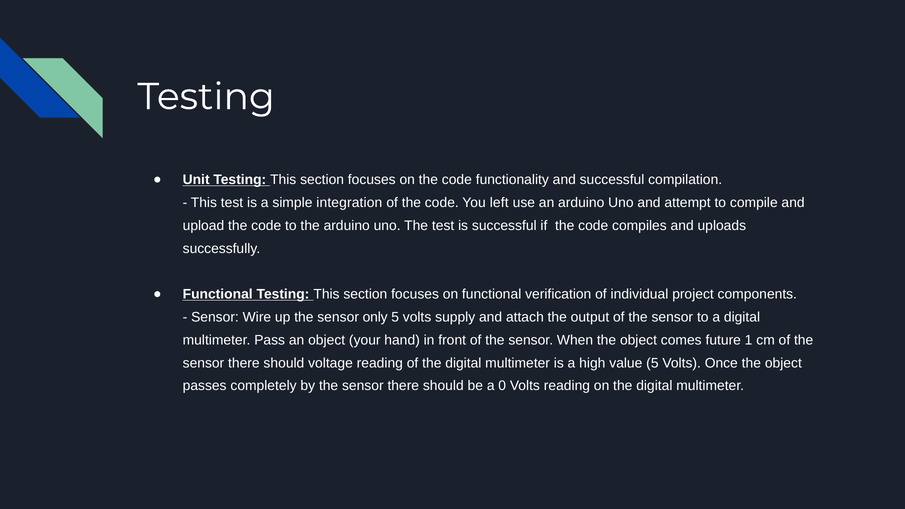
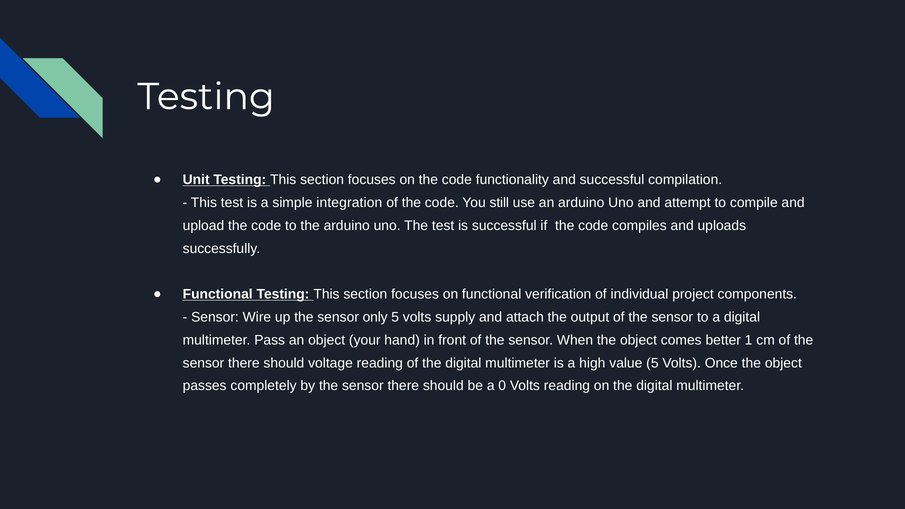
left: left -> still
future: future -> better
